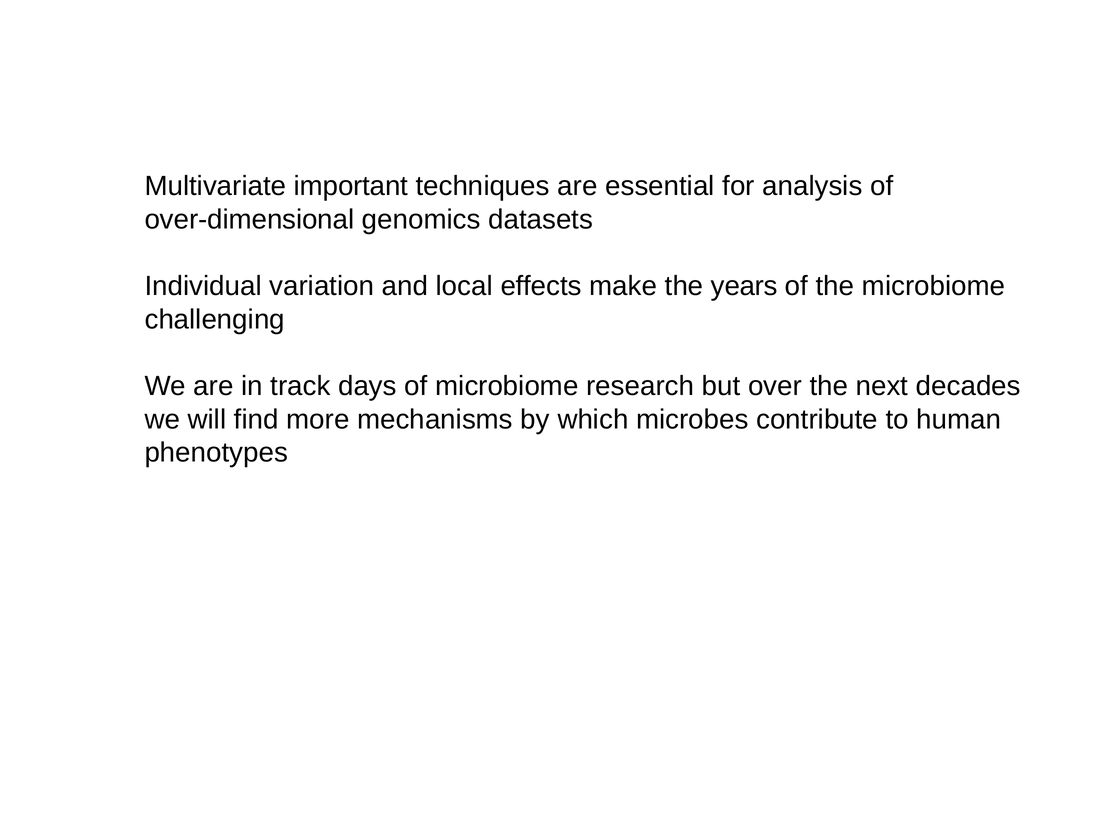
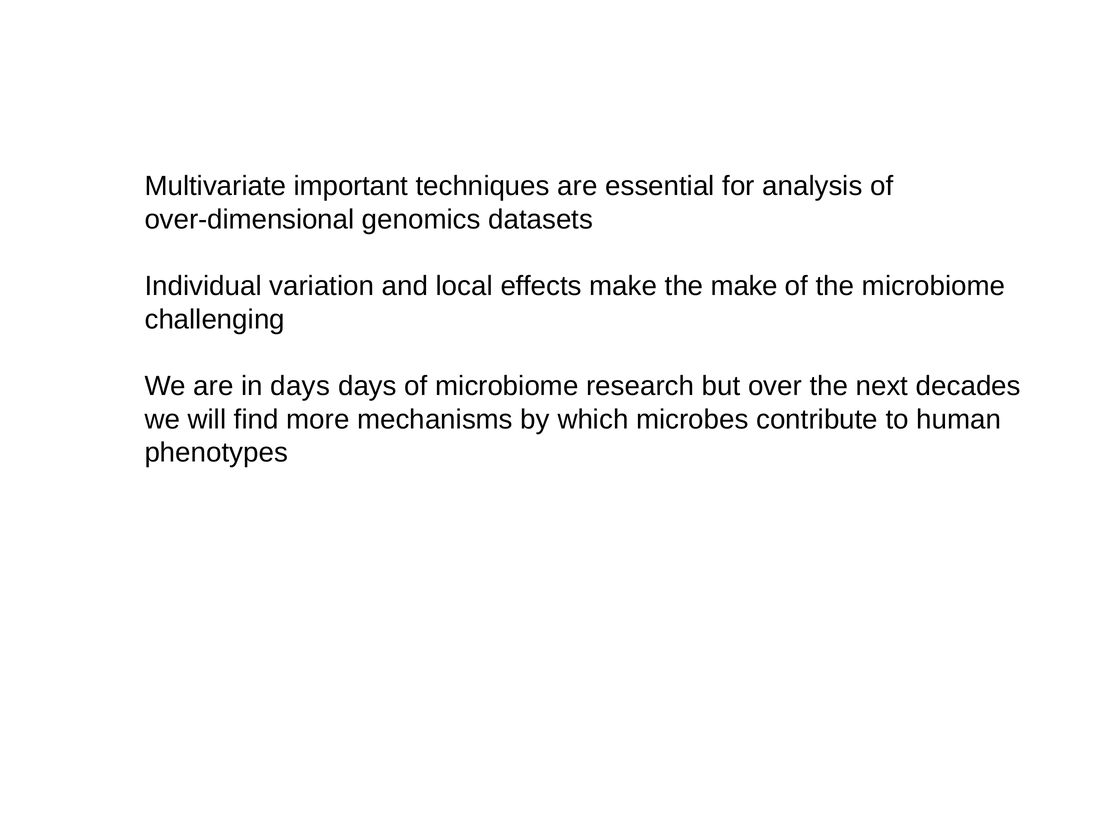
the years: years -> make
in track: track -> days
